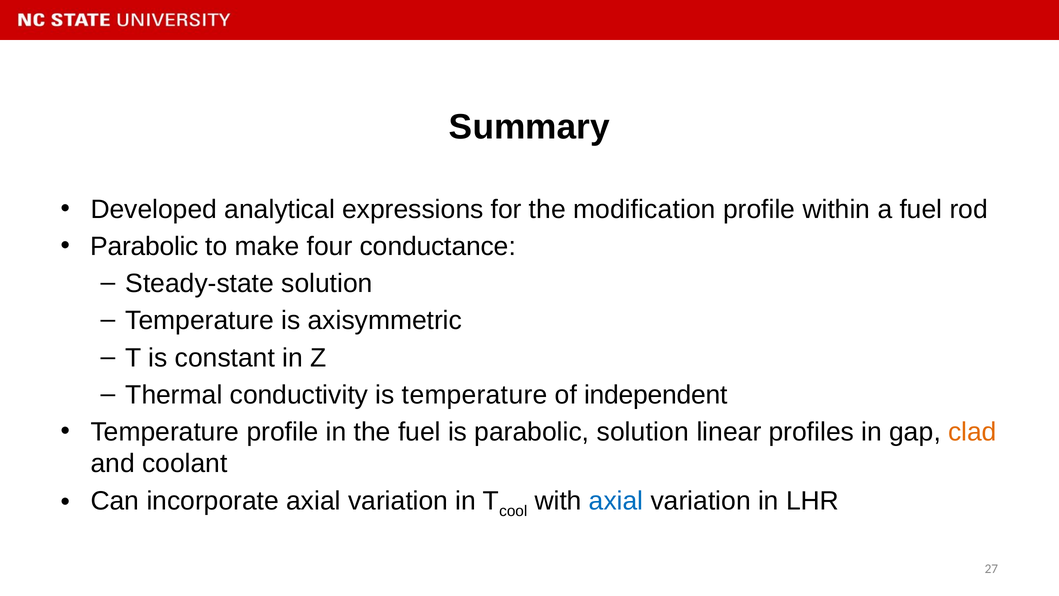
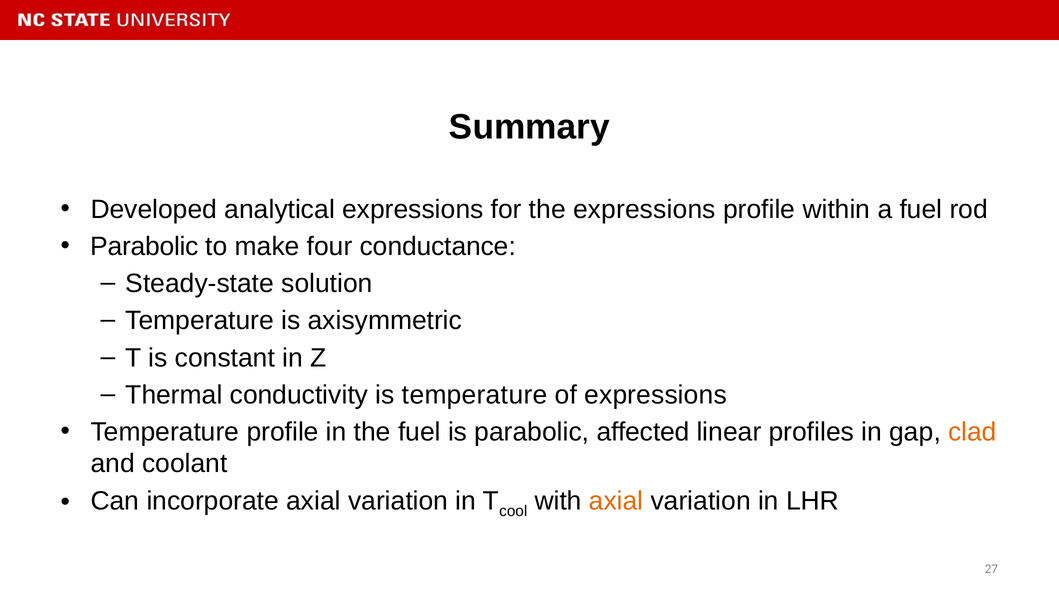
the modification: modification -> expressions
of independent: independent -> expressions
parabolic solution: solution -> affected
axial at (616, 501) colour: blue -> orange
